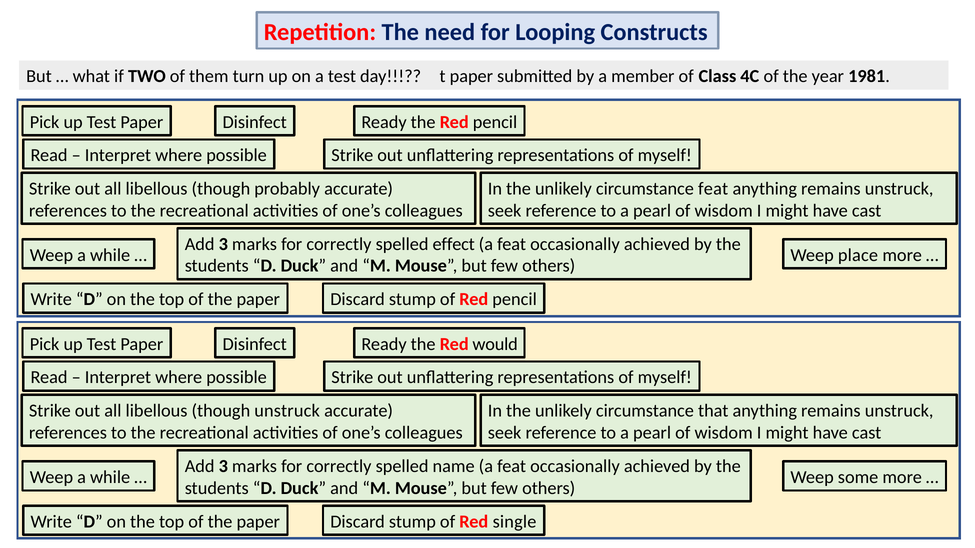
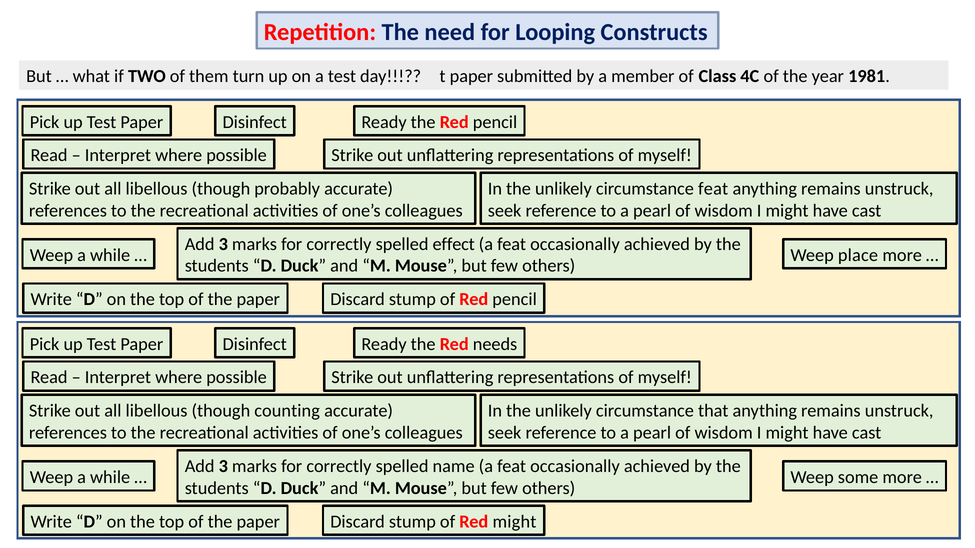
would: would -> needs
though unstruck: unstruck -> counting
Red single: single -> might
